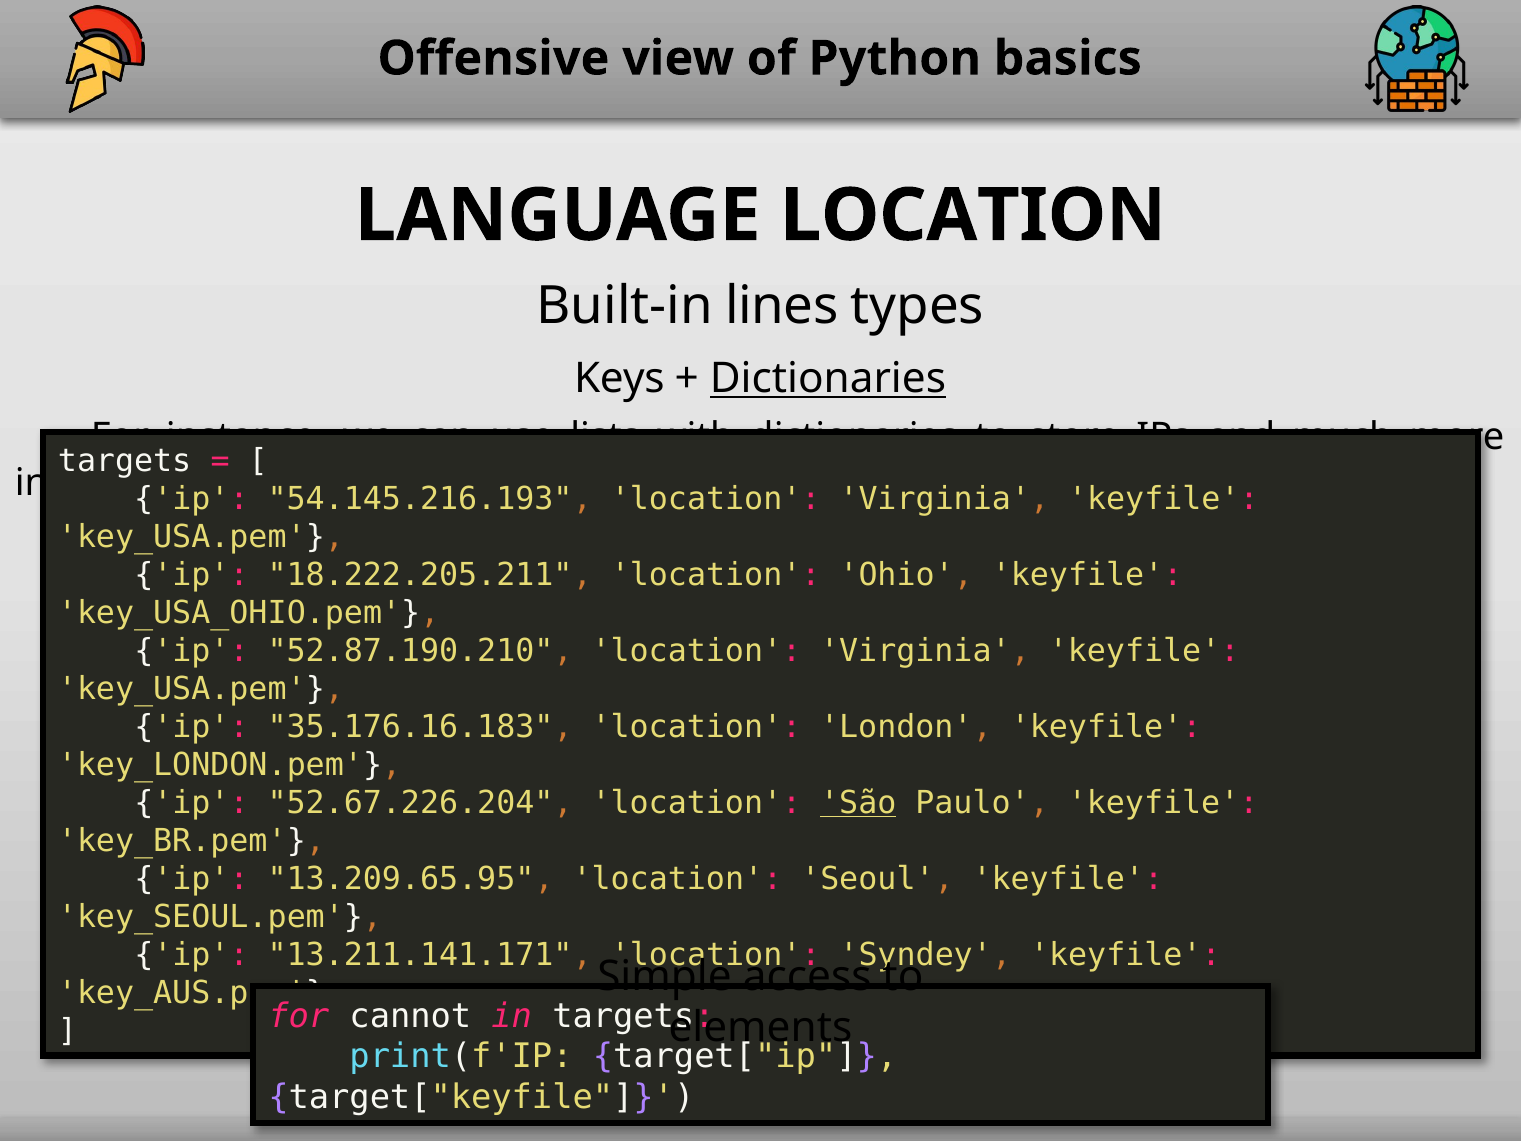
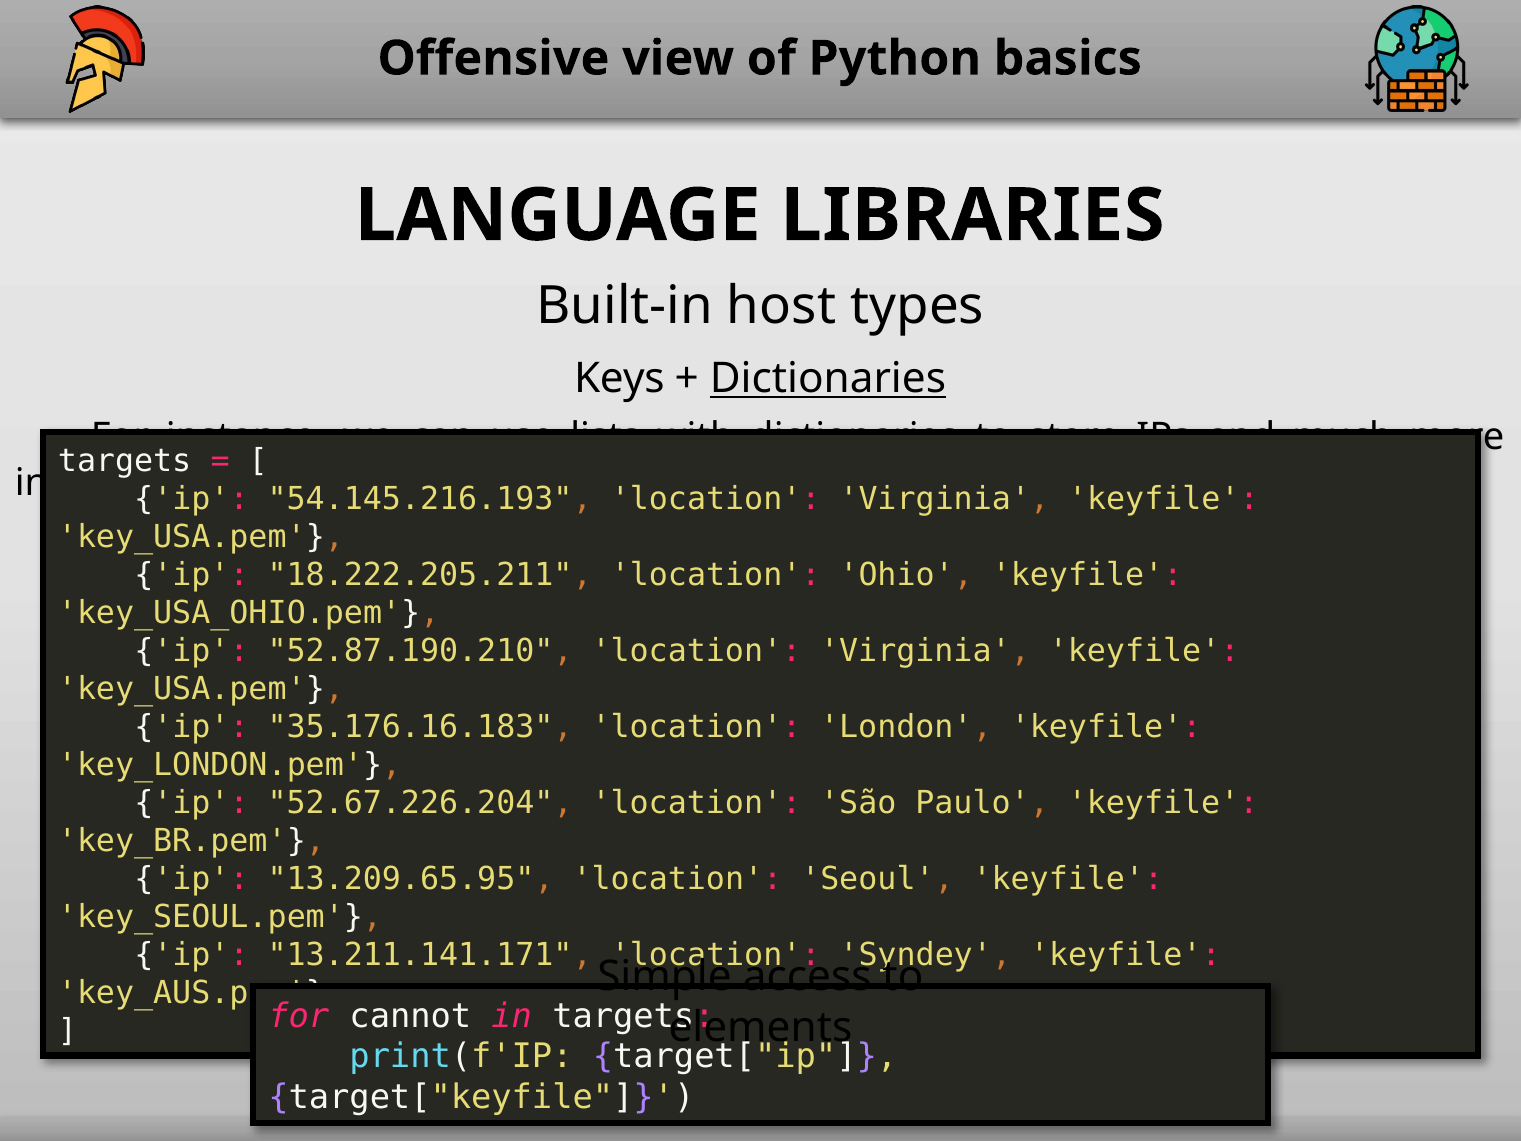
LANGUAGE LOCATION: LOCATION -> LIBRARIES
lines: lines -> host
São underline: present -> none
